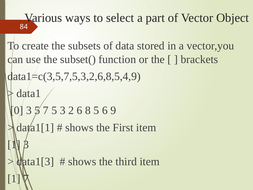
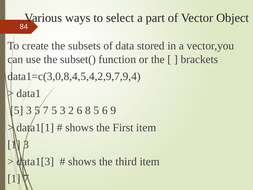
data1=c(3,5,7,5,3,2,6,8,5,4,9: data1=c(3,5,7,5,3,2,6,8,5,4,9 -> data1=c(3,0,8,4,5,4,2,9,7,9,4
0 at (17, 110): 0 -> 5
